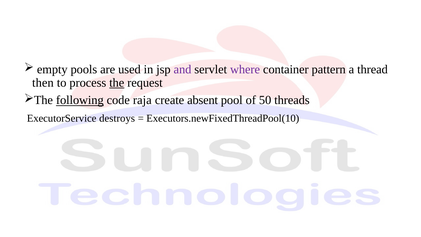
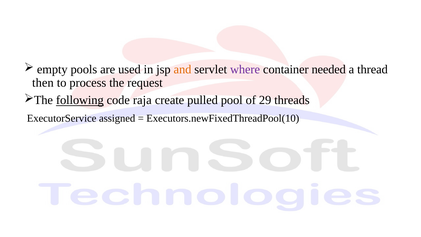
and colour: purple -> orange
pattern: pattern -> needed
the underline: present -> none
absent: absent -> pulled
50: 50 -> 29
destroys: destroys -> assigned
